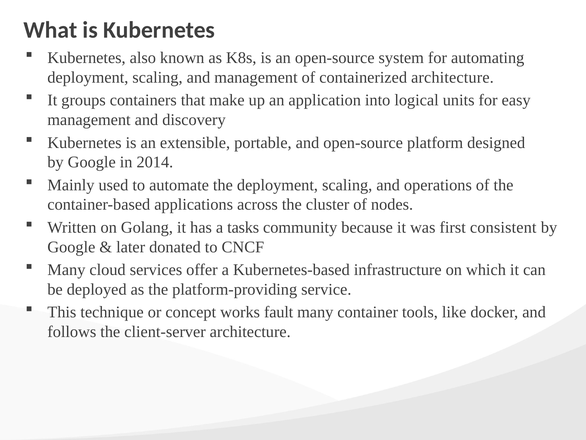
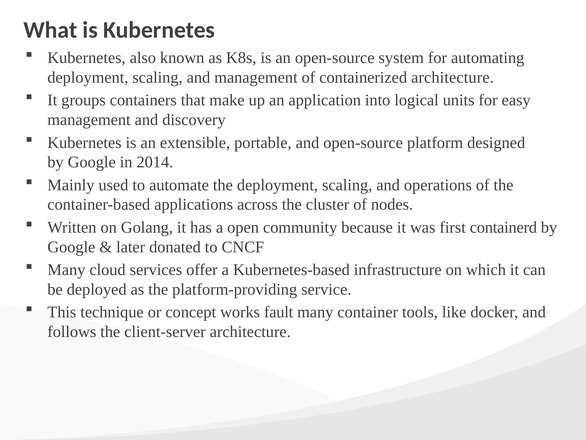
tasks: tasks -> open
consistent: consistent -> containerd
